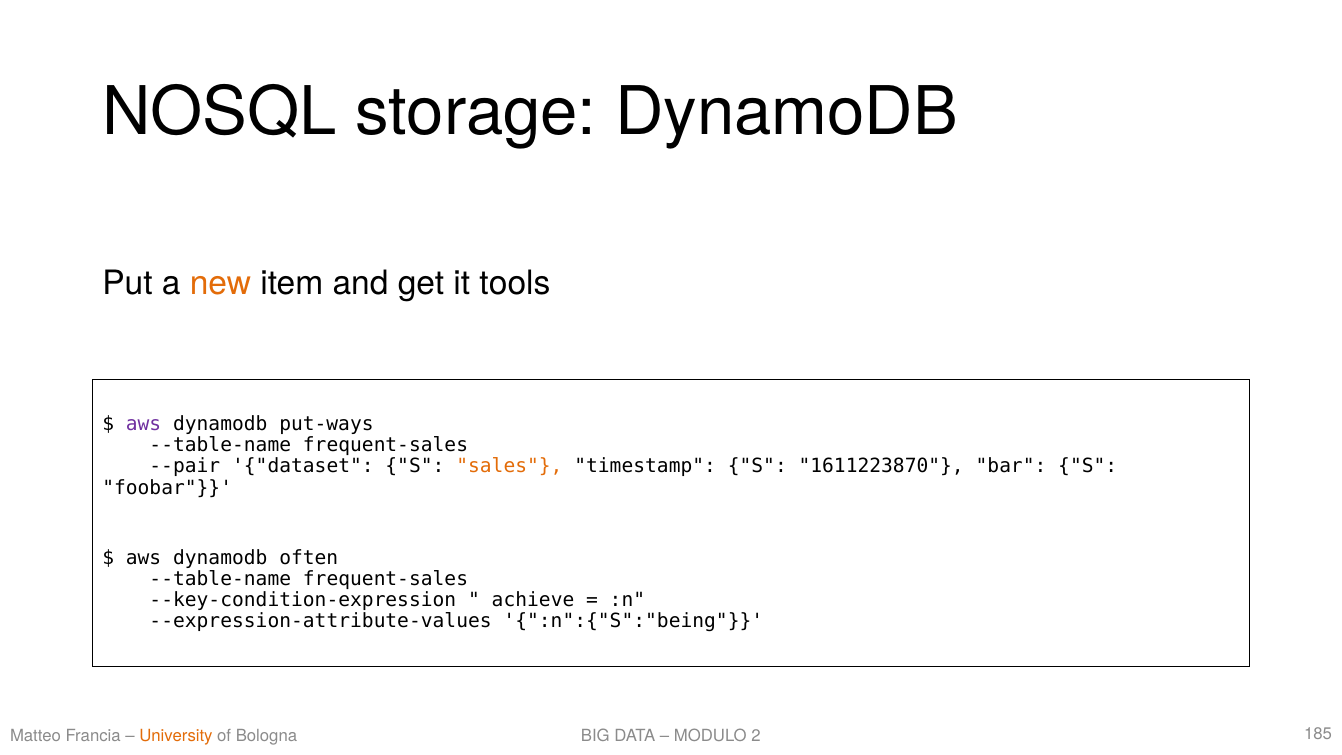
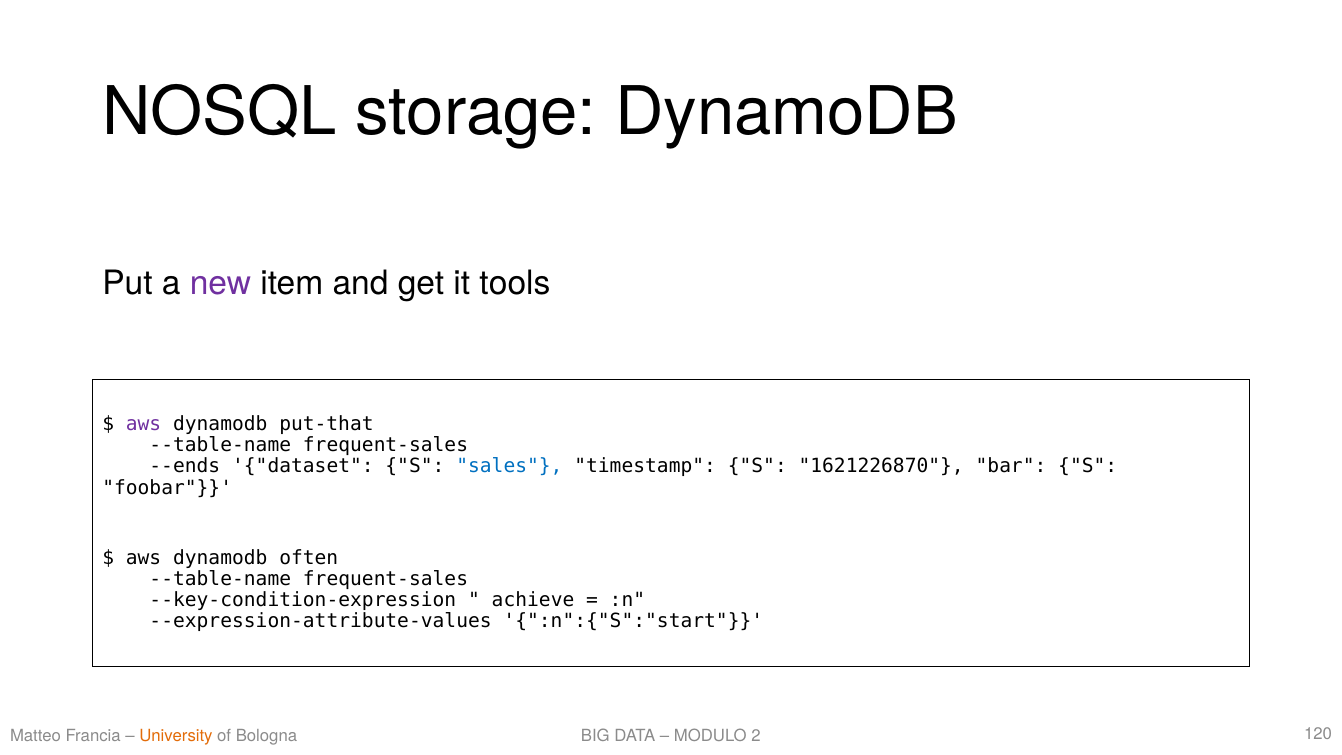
new colour: orange -> purple
put-ways: put-ways -> put-that
--pair: --pair -> --ends
sales colour: orange -> blue
1611223870: 1611223870 -> 1621226870
:n":{"S":"being: :n":{"S":"being -> :n":{"S":"start
185: 185 -> 120
